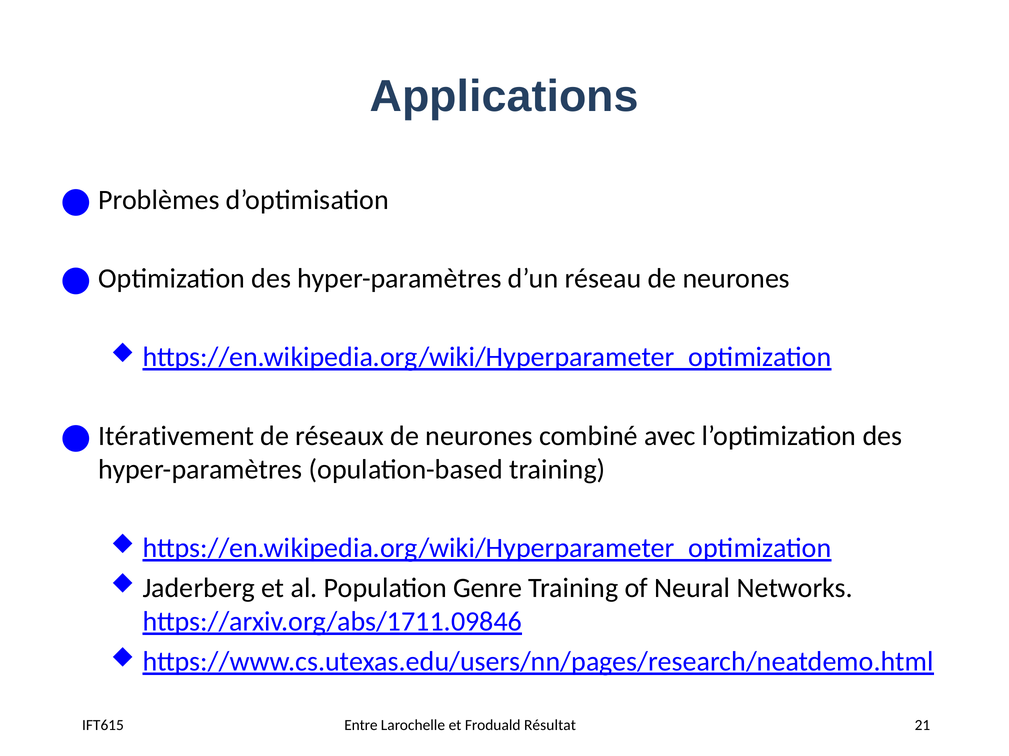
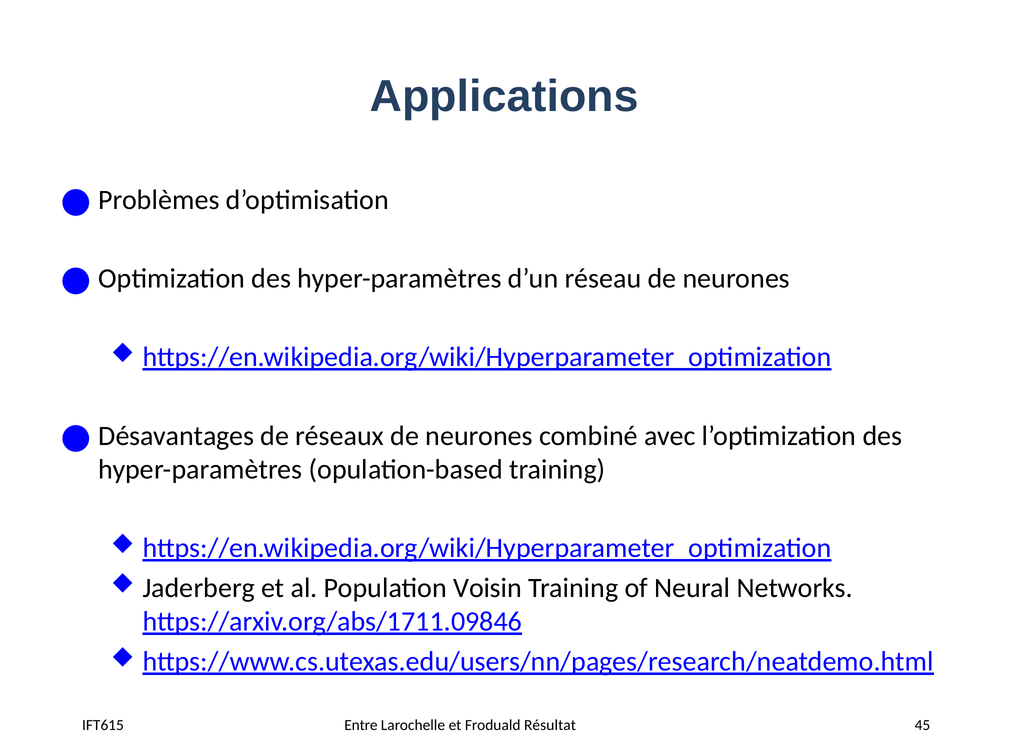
Itérativement: Itérativement -> Désavantages
Genre: Genre -> Voisin
21: 21 -> 45
